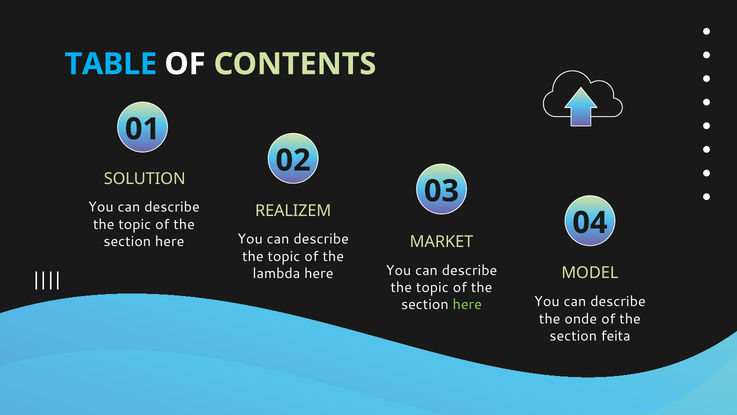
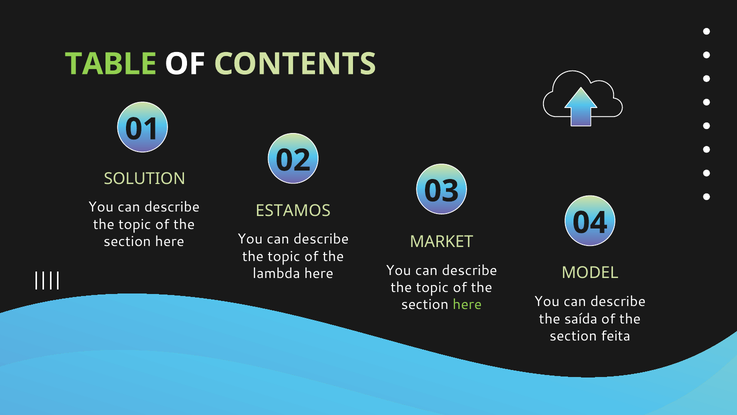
TABLE colour: light blue -> light green
REALIZEM: REALIZEM -> ESTAMOS
onde: onde -> saída
